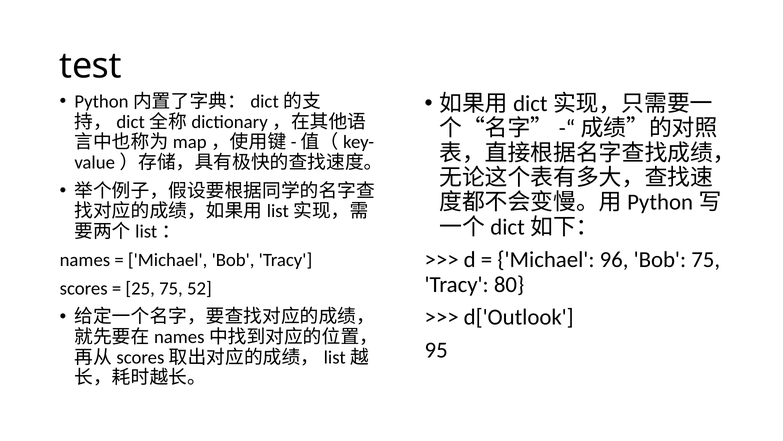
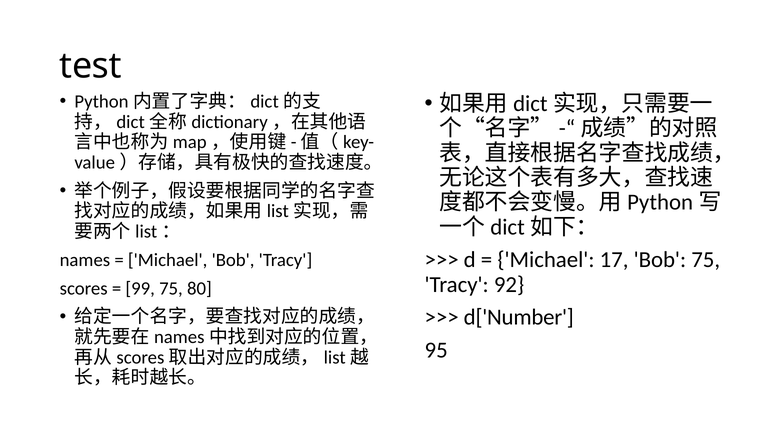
96: 96 -> 17
80: 80 -> 92
25: 25 -> 99
52: 52 -> 80
d['Outlook: d['Outlook -> d['Number
